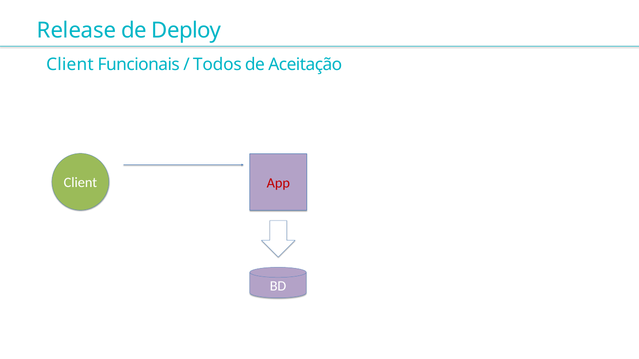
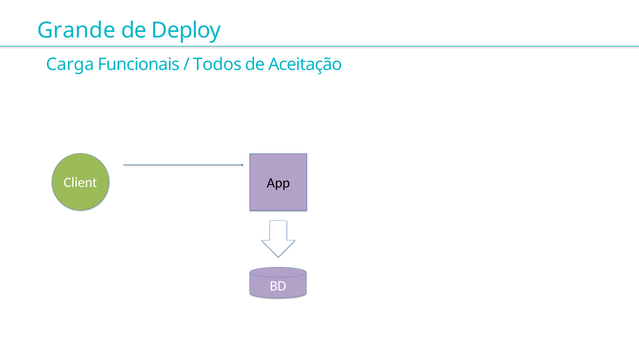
Release: Release -> Grande
Client at (70, 65): Client -> Carga
App colour: red -> black
